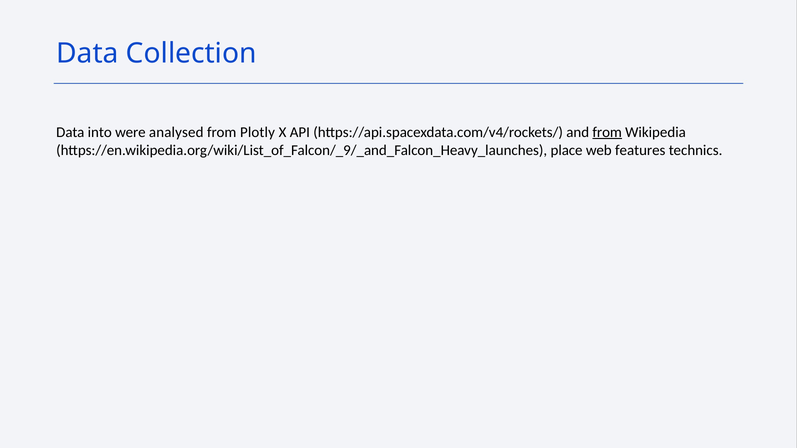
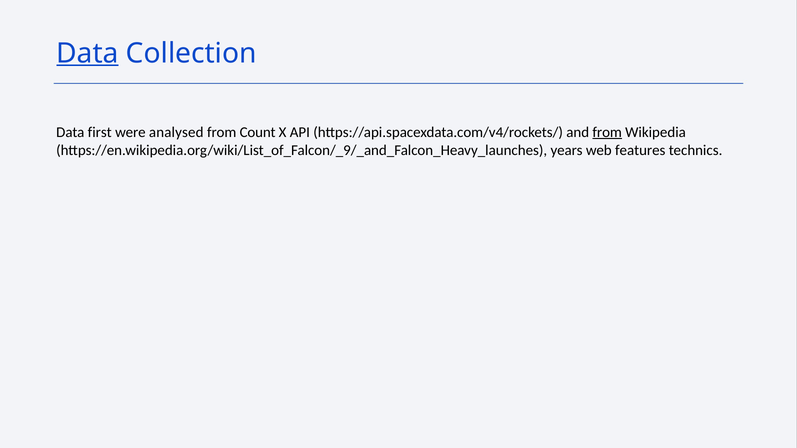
Data at (87, 53) underline: none -> present
into: into -> first
Plotly: Plotly -> Count
place: place -> years
